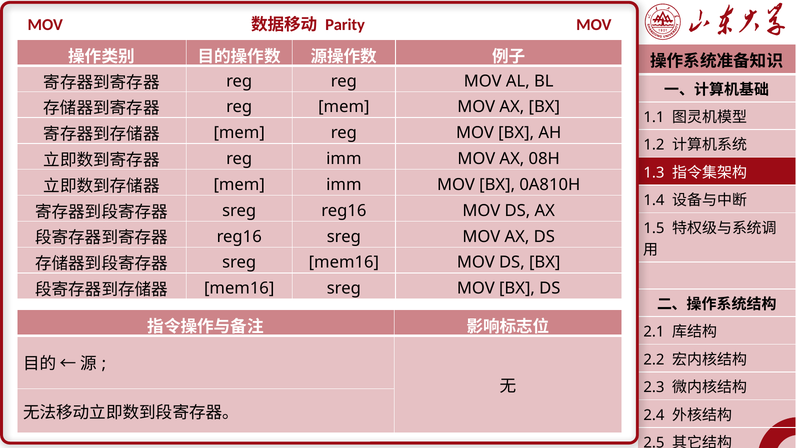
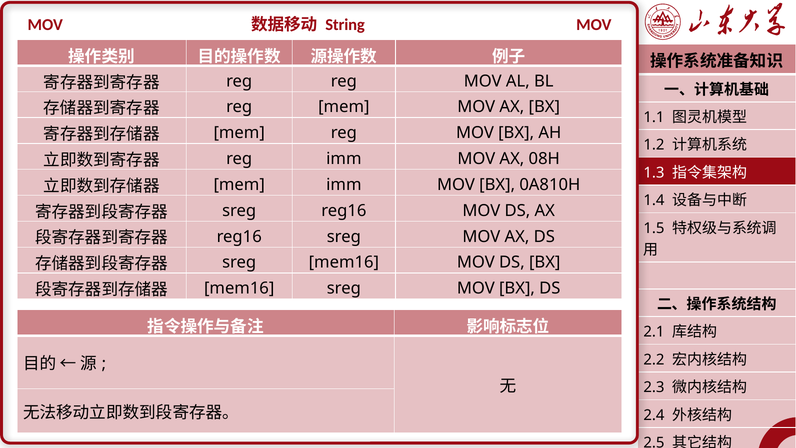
Parity: Parity -> String
